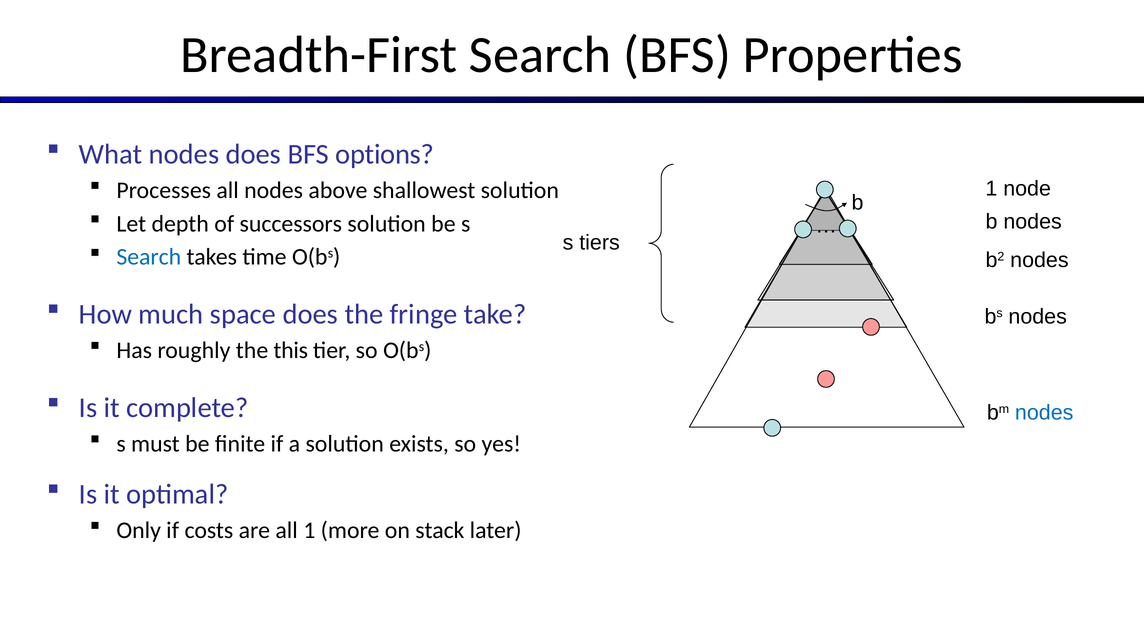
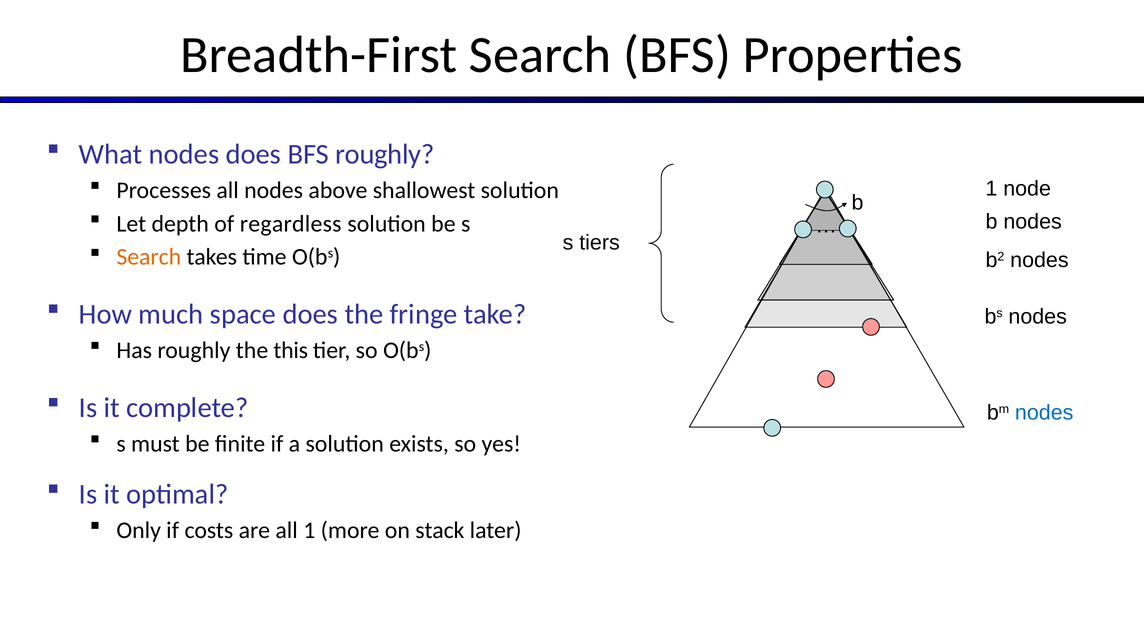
BFS options: options -> roughly
successors: successors -> regardless
Search at (149, 257) colour: blue -> orange
